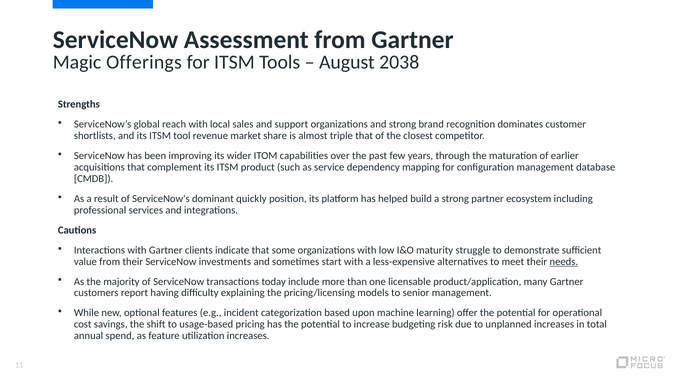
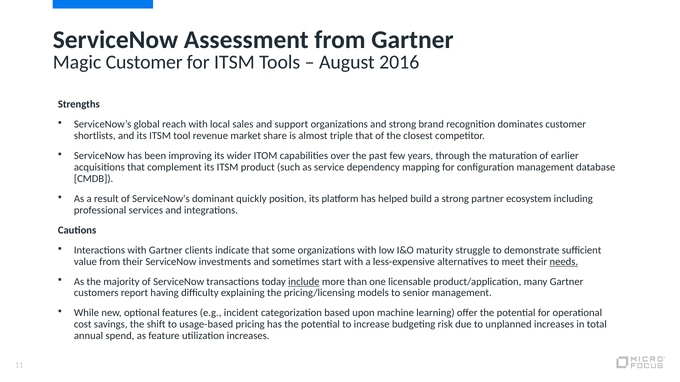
Magic Offerings: Offerings -> Customer
2038: 2038 -> 2016
include underline: none -> present
